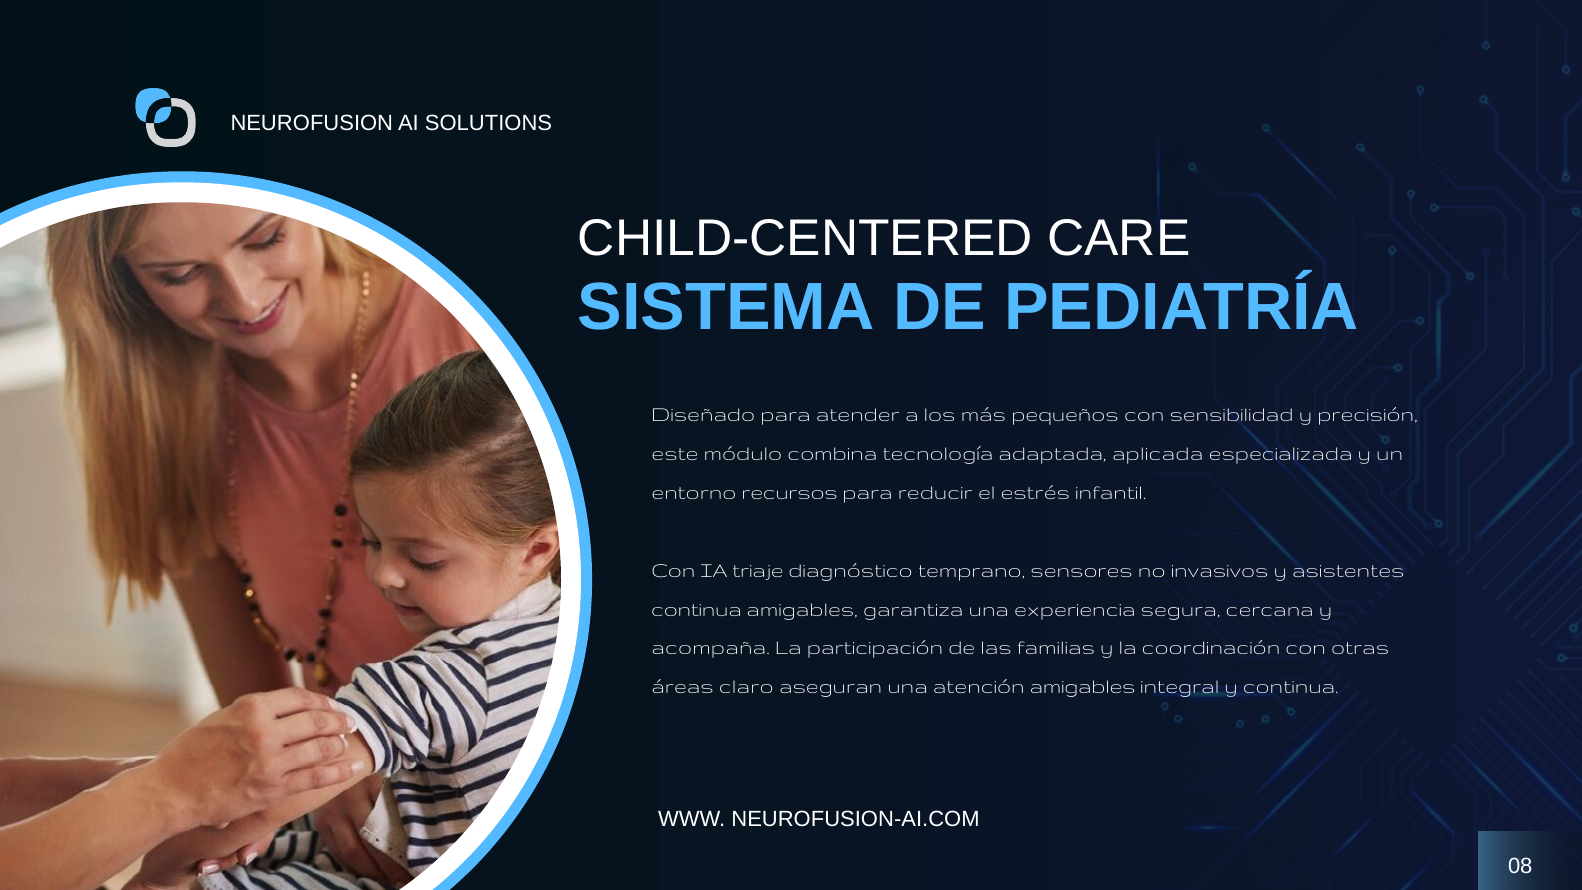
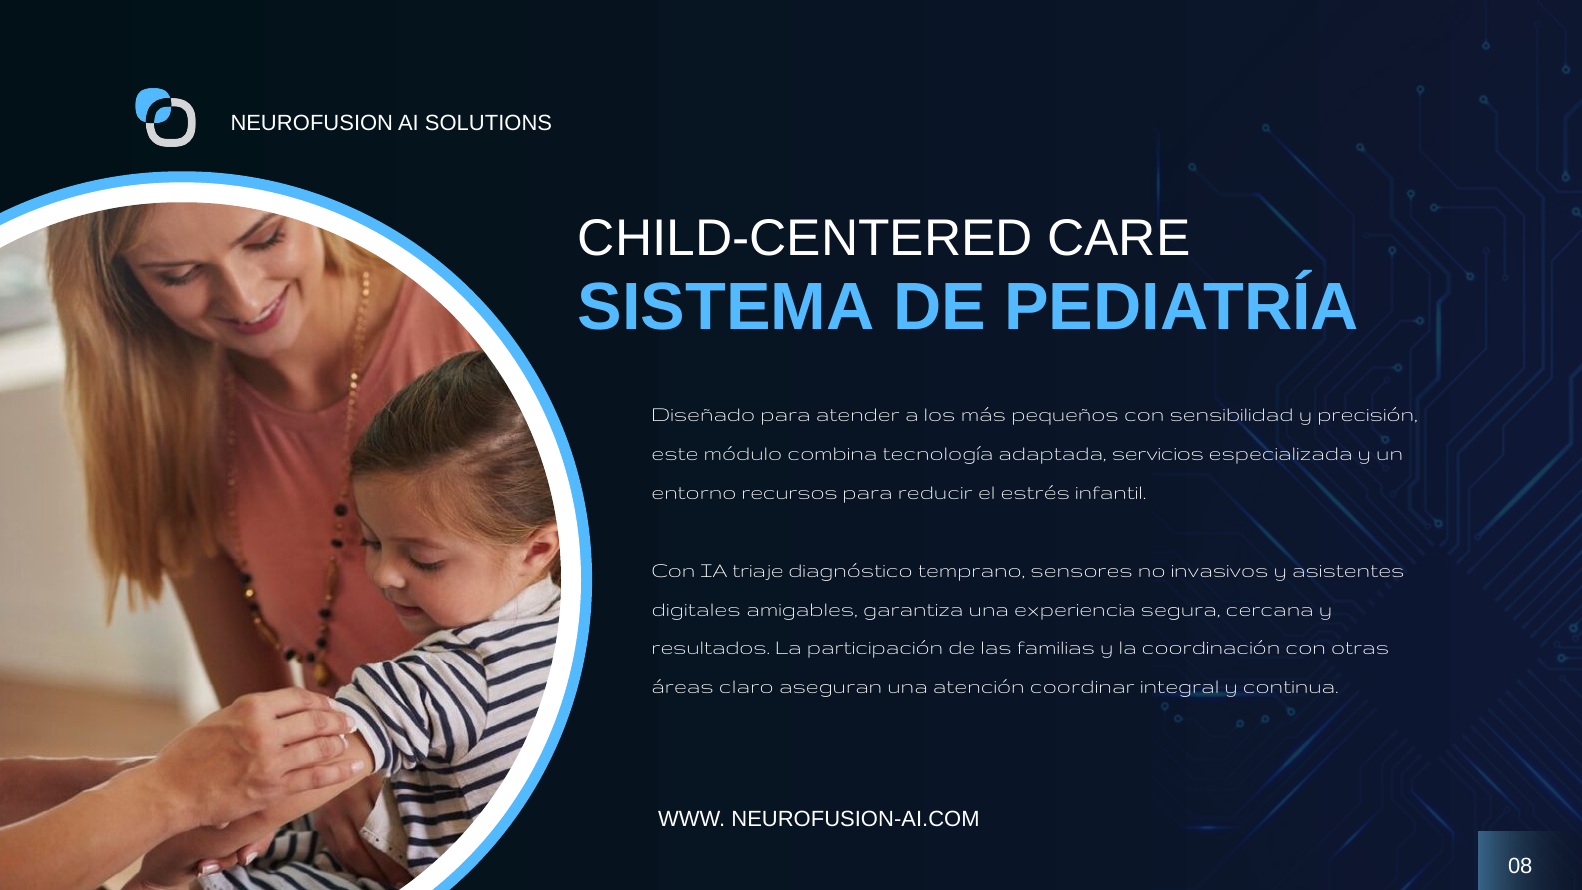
aplicada: aplicada -> servicios
continua at (696, 608): continua -> digitales
acompaña: acompaña -> resultados
atención amigables: amigables -> coordinar
